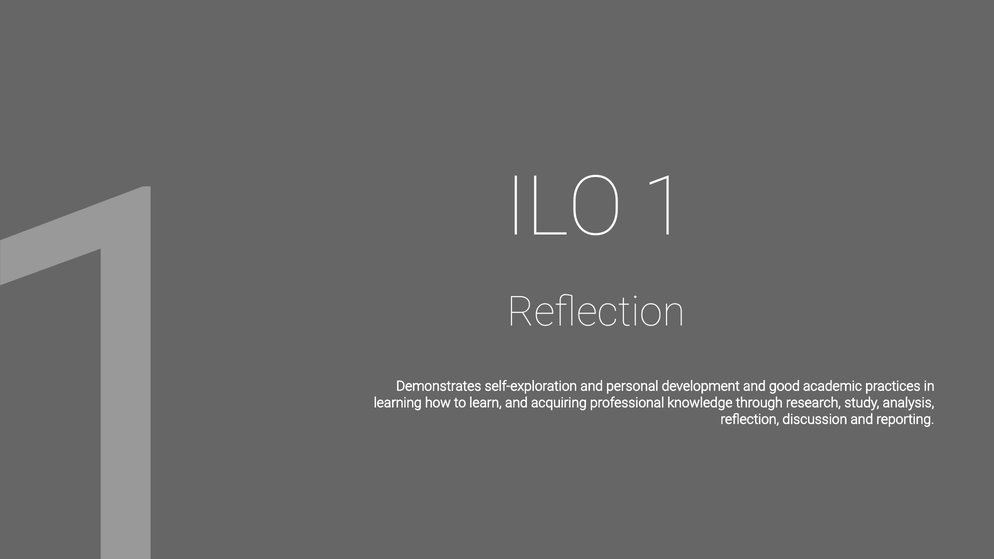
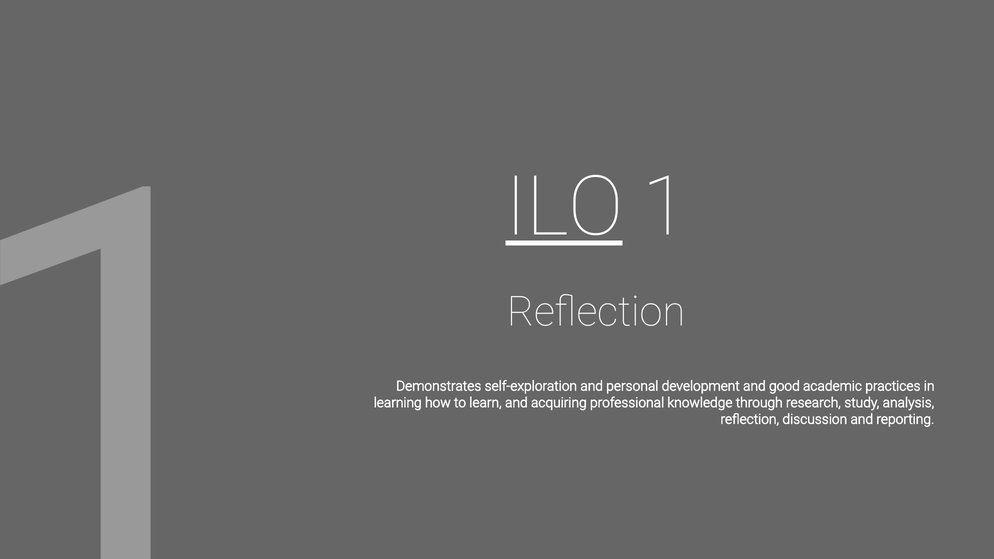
ILO underline: none -> present
